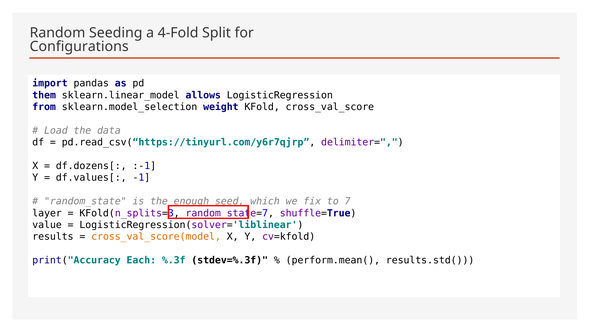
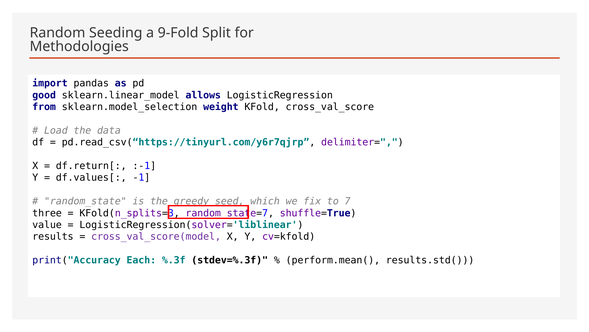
4-Fold: 4-Fold -> 9-Fold
Configurations: Configurations -> Methodologies
them: them -> good
df.dozens[: df.dozens[ -> df.return[
enough: enough -> greedy
layer: layer -> three
cross_val_score(model colour: orange -> purple
